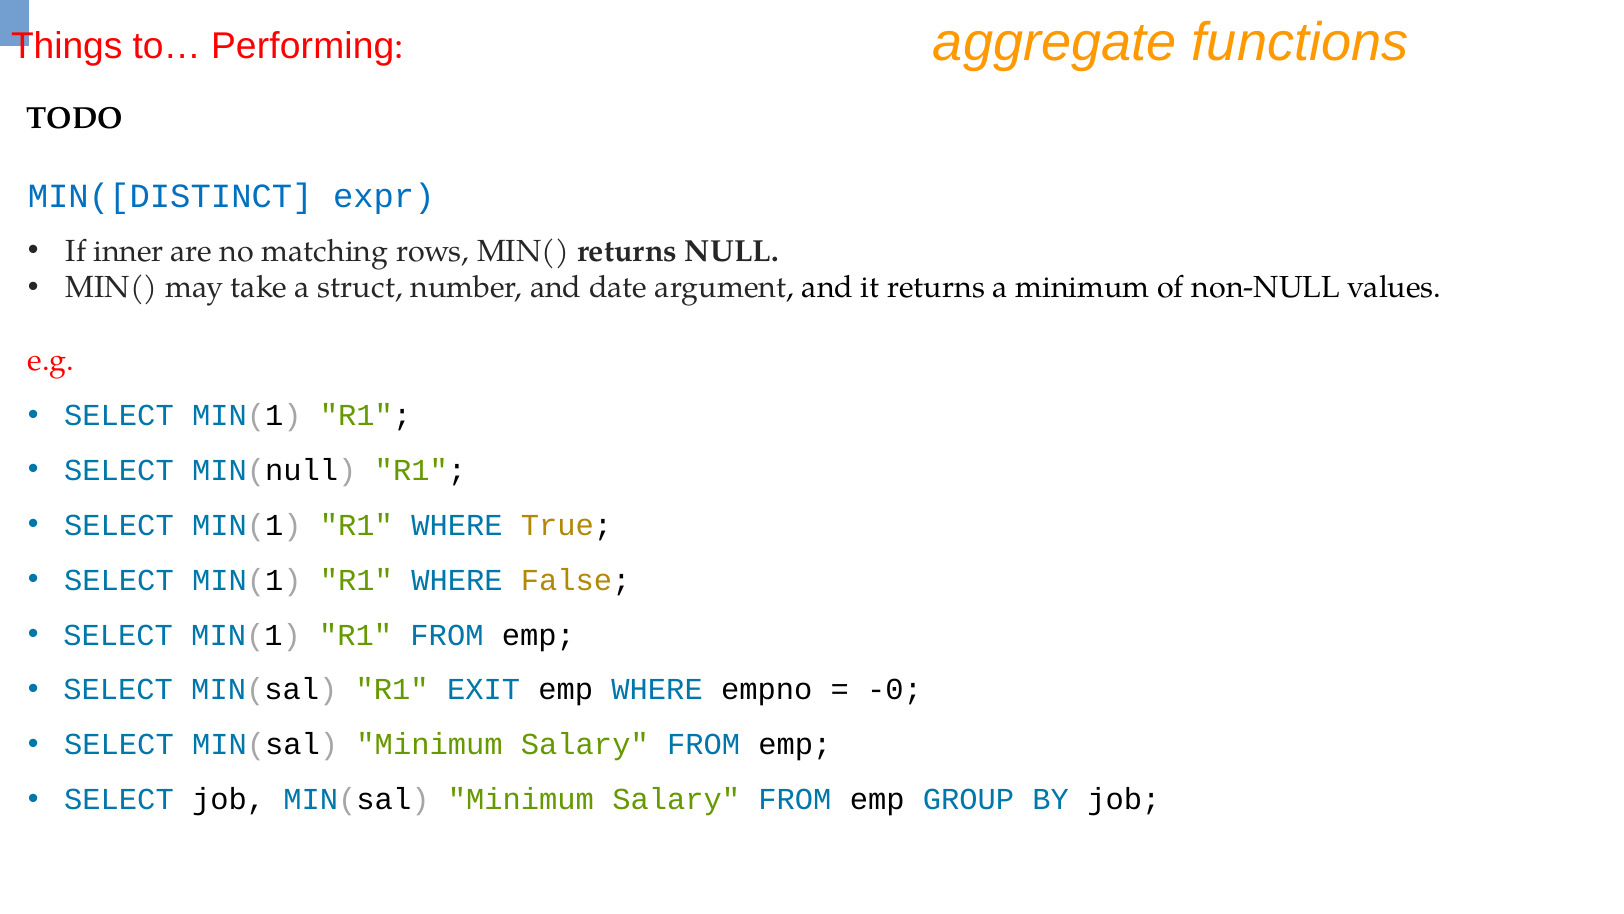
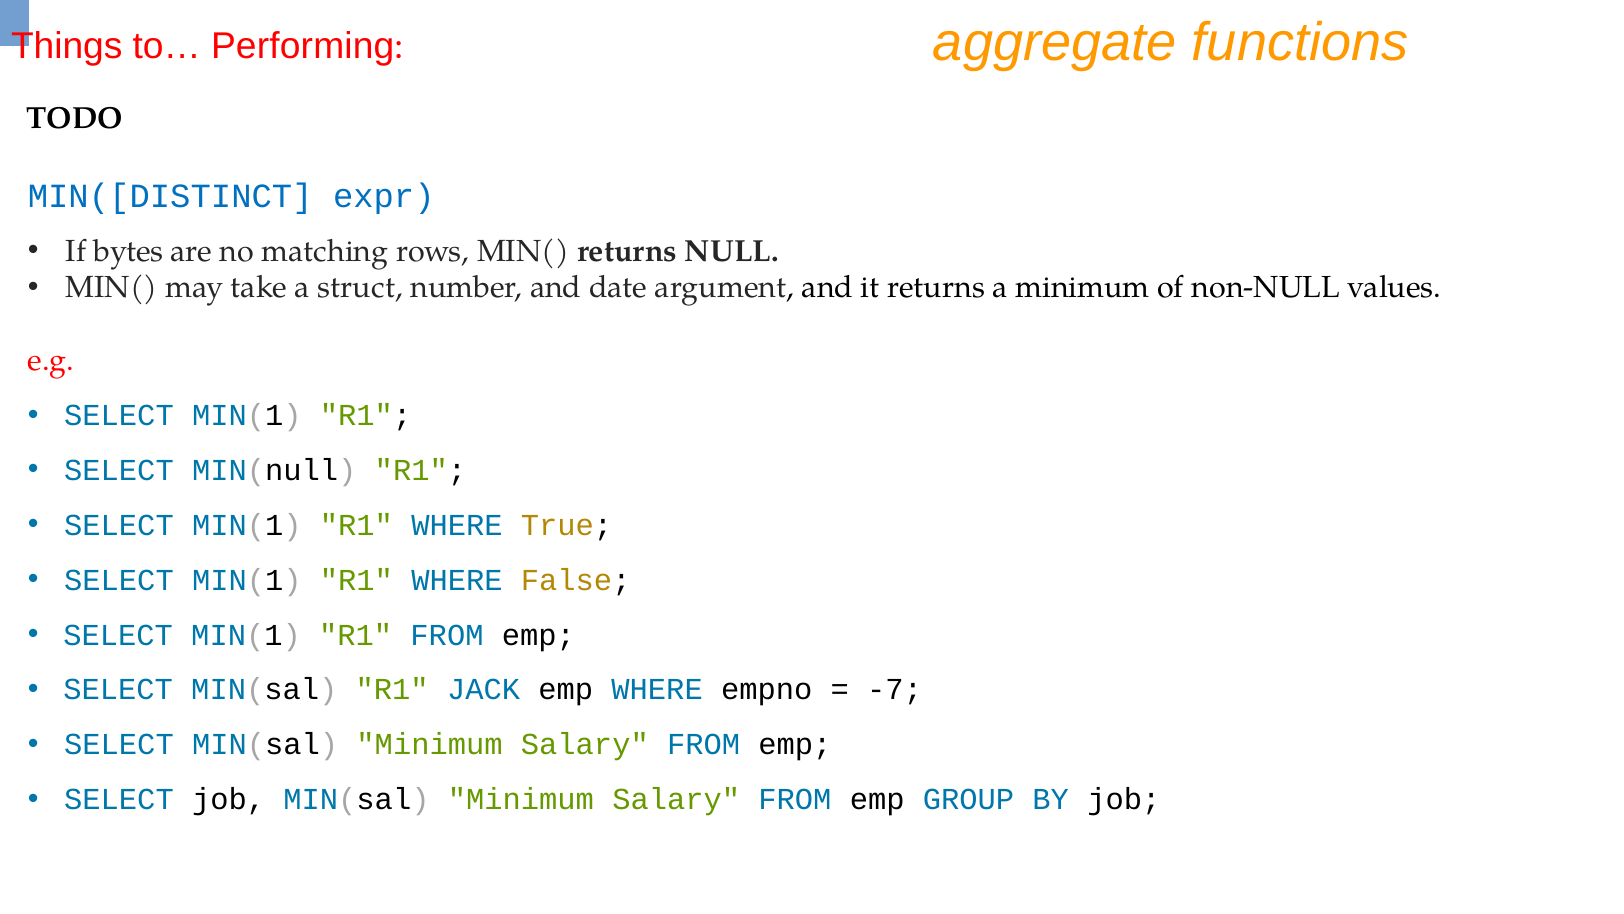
inner: inner -> bytes
EXIT: EXIT -> JACK
-0: -0 -> -7
